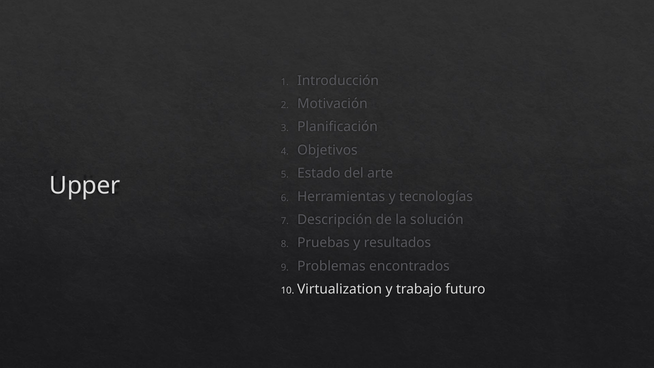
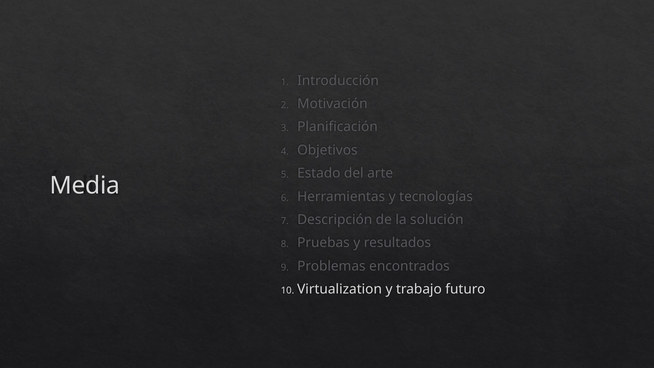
Upper: Upper -> Media
